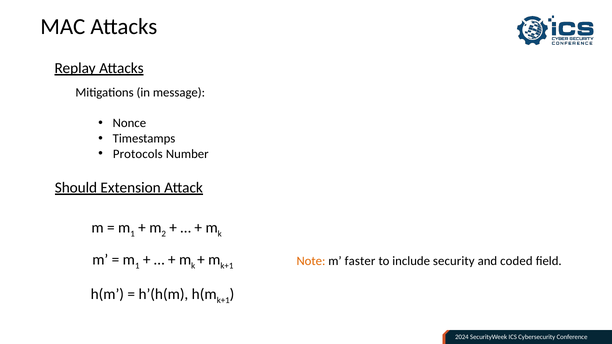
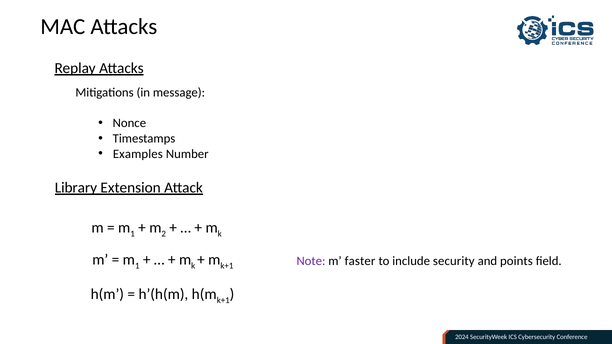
Protocols: Protocols -> Examples
Should: Should -> Library
Note colour: orange -> purple
coded: coded -> points
